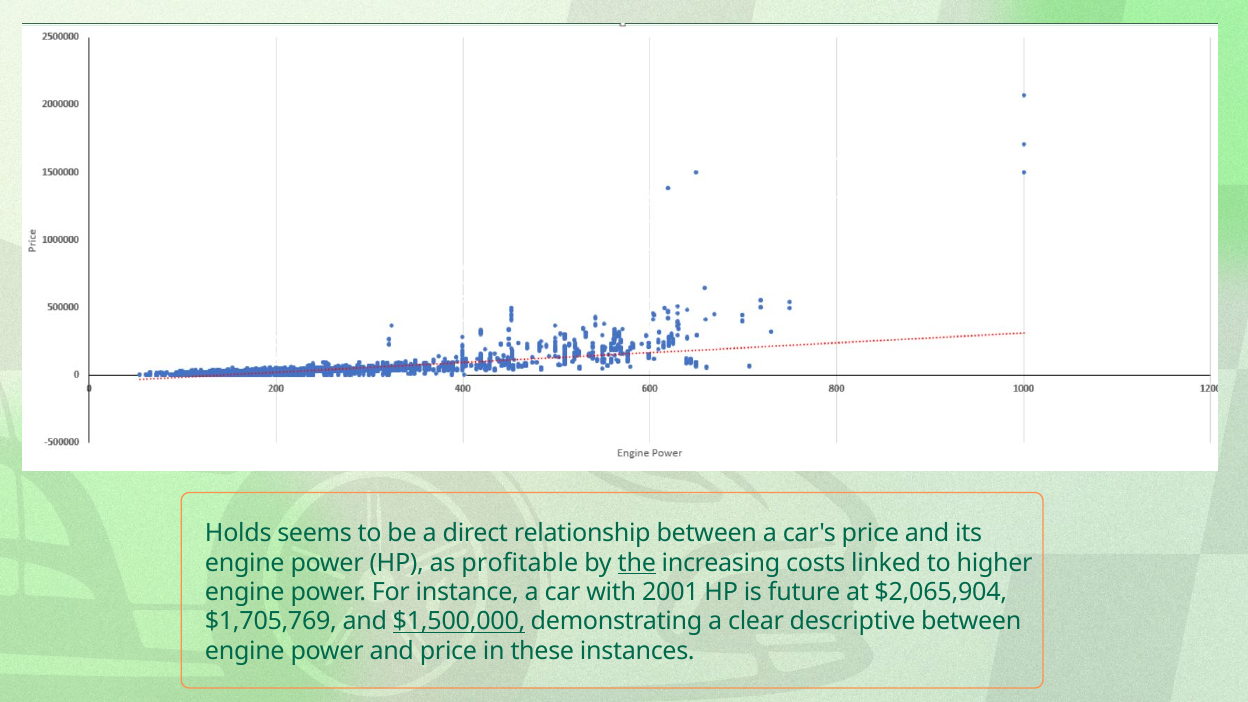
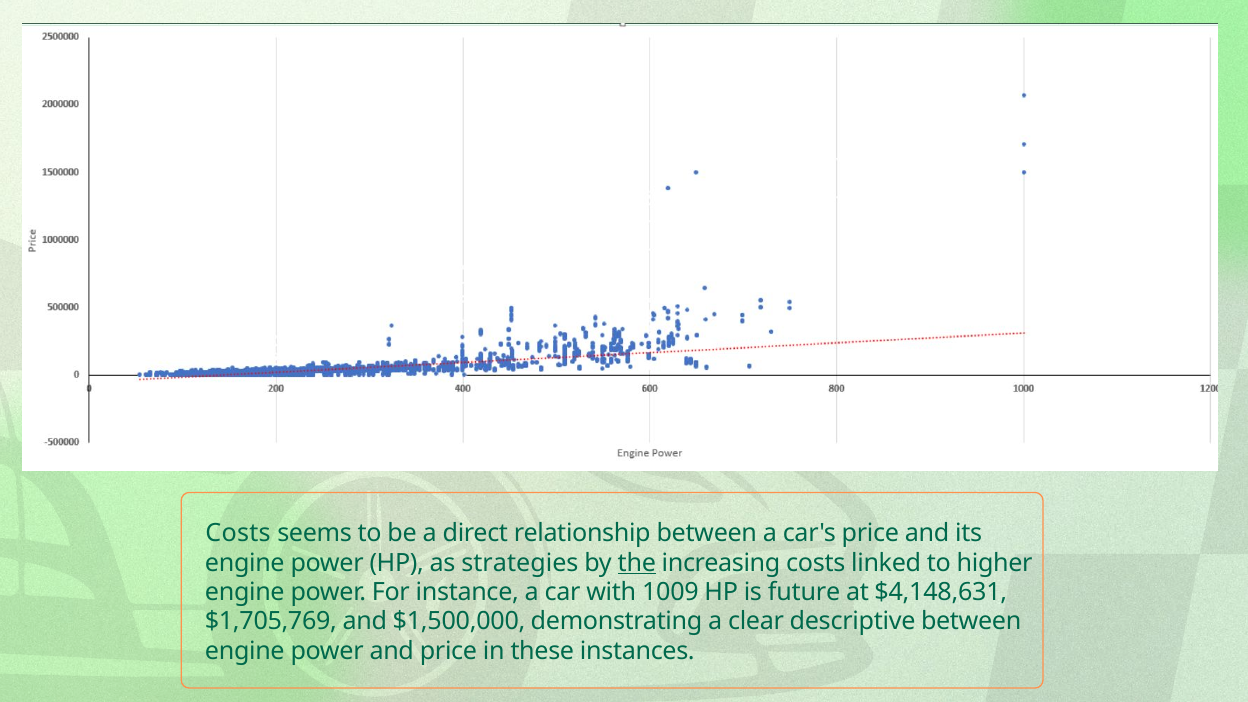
Holds at (238, 533): Holds -> Costs
profitable: profitable -> strategies
2001: 2001 -> 1009
$2,065,904: $2,065,904 -> $4,148,631
$1,500,000 underline: present -> none
